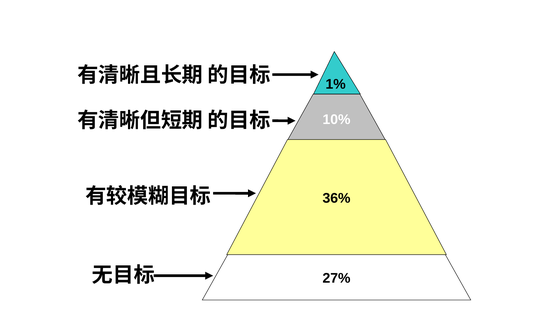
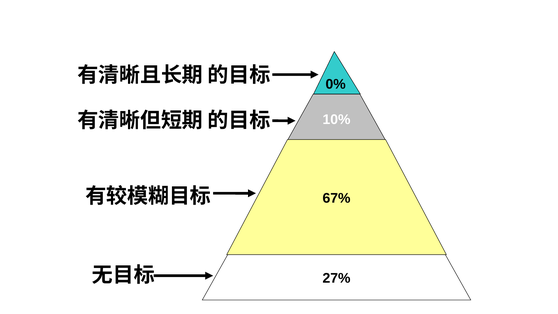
1%: 1% -> 0%
36%: 36% -> 67%
